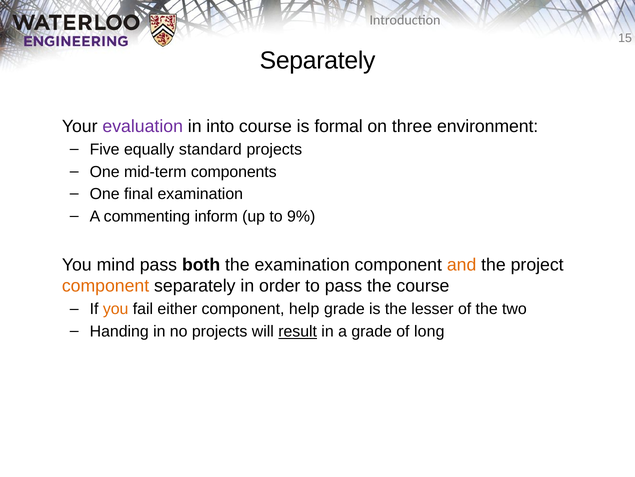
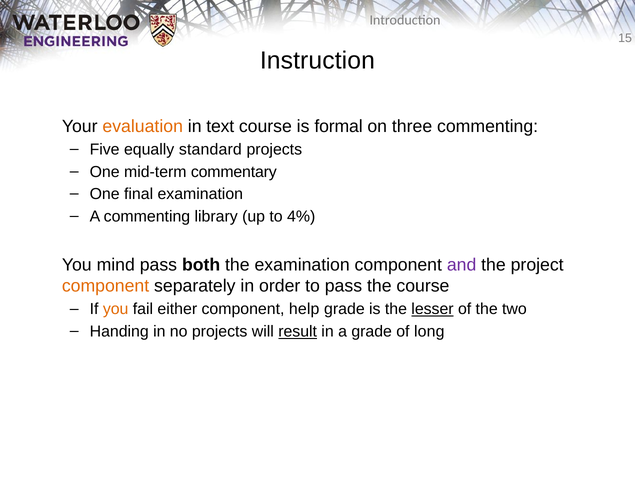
Separately at (318, 60): Separately -> Instruction
evaluation colour: purple -> orange
into: into -> text
three environment: environment -> commenting
components: components -> commentary
inform: inform -> library
9%: 9% -> 4%
and colour: orange -> purple
lesser underline: none -> present
